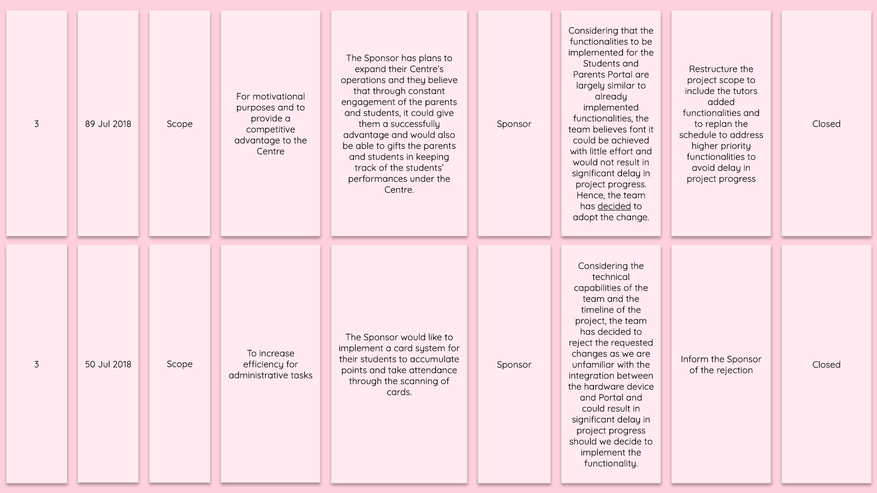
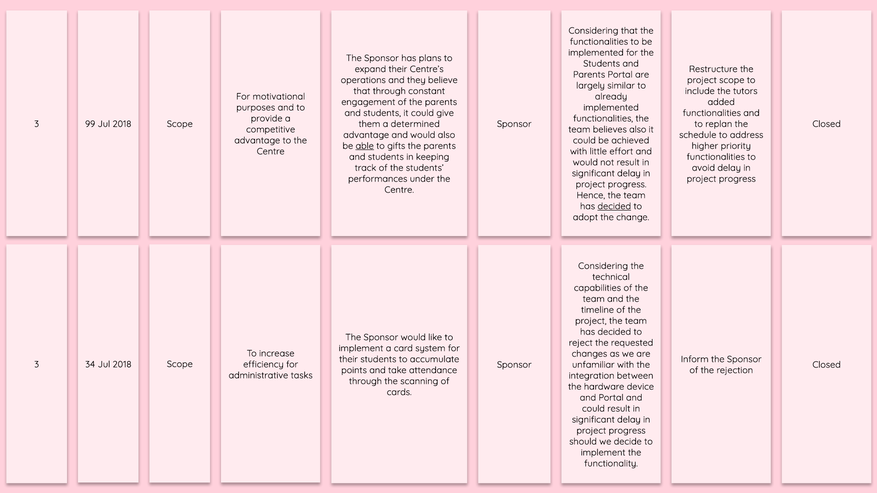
89: 89 -> 99
successfully: successfully -> determined
believes font: font -> also
able underline: none -> present
50: 50 -> 34
